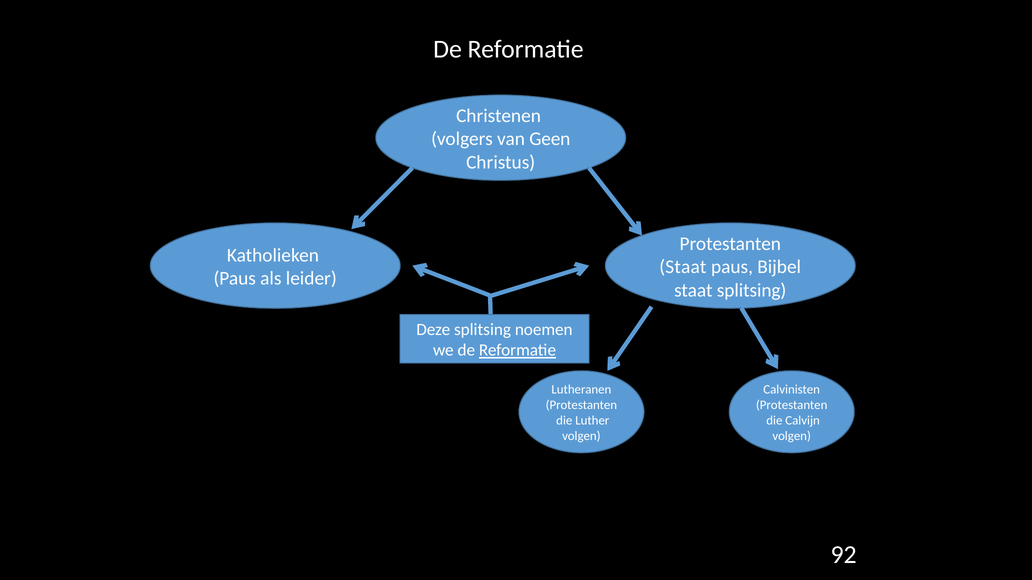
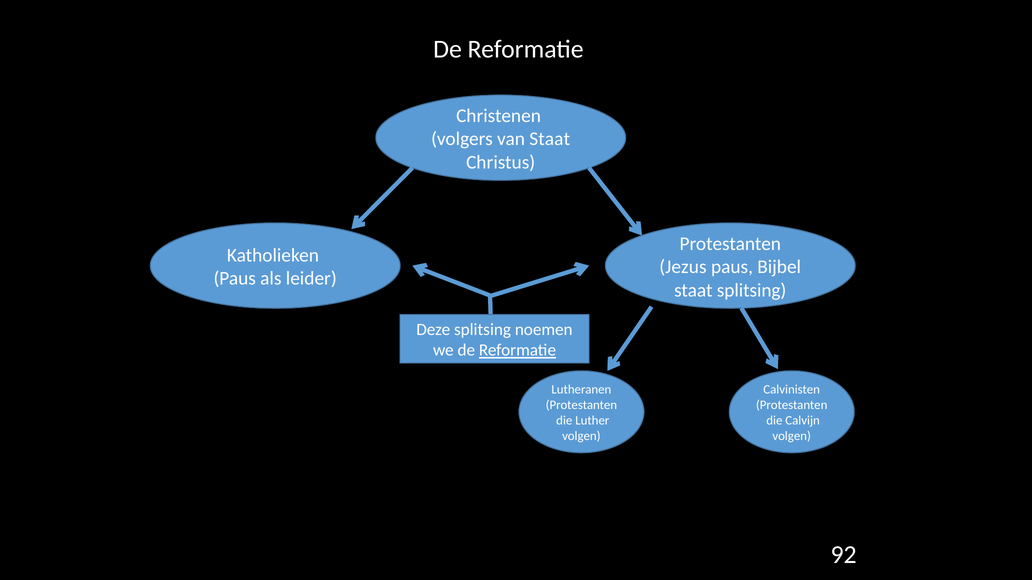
van Geen: Geen -> Staat
Staat at (683, 267): Staat -> Jezus
